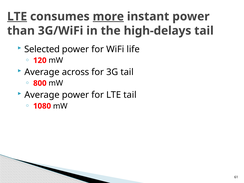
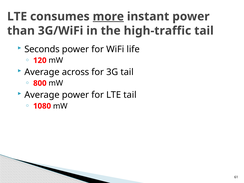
LTE at (17, 16) underline: present -> none
high-delays: high-delays -> high-traffic
Selected: Selected -> Seconds
